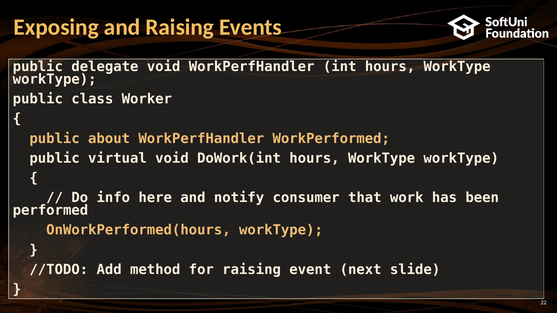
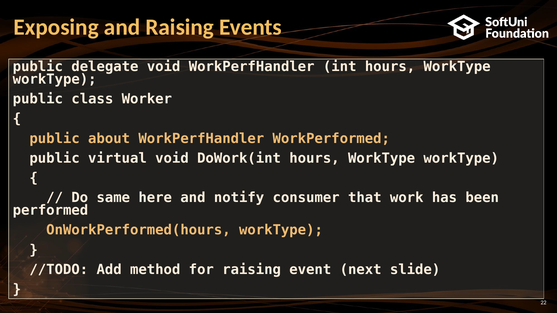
info: info -> same
